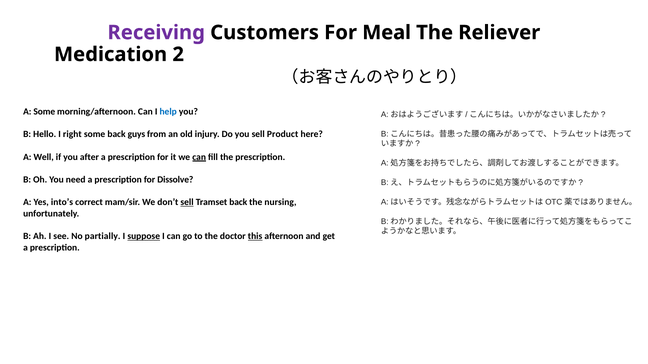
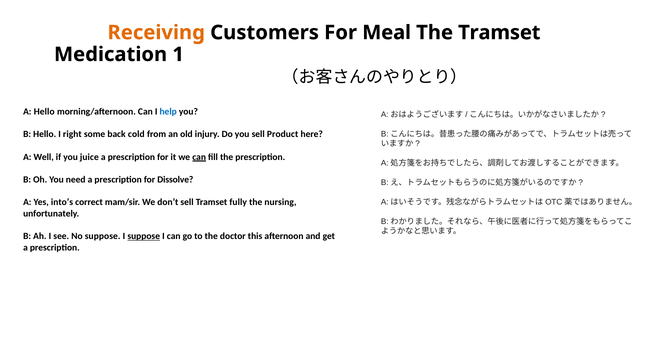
Receiving colour: purple -> orange
The Reliever: Reliever -> Tramset
2: 2 -> 1
A Some: Some -> Hello
guys: guys -> cold
after: after -> juice
sell at (187, 203) underline: present -> none
Tramset back: back -> fully
No partially: partially -> suppose
this underline: present -> none
